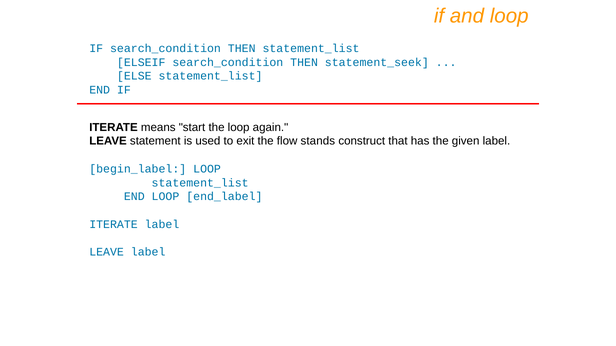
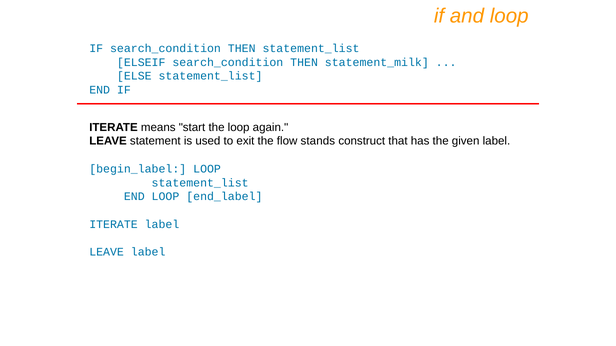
statement_seek: statement_seek -> statement_milk
